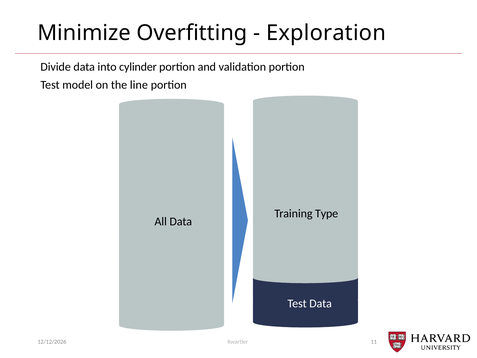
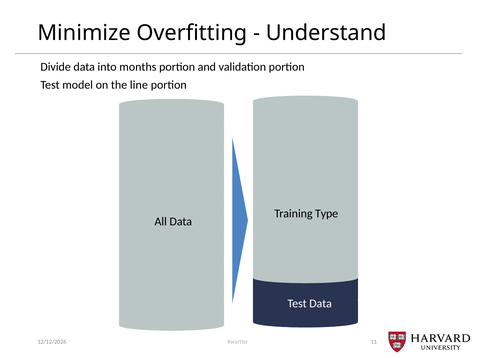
Exploration: Exploration -> Understand
cylinder: cylinder -> months
